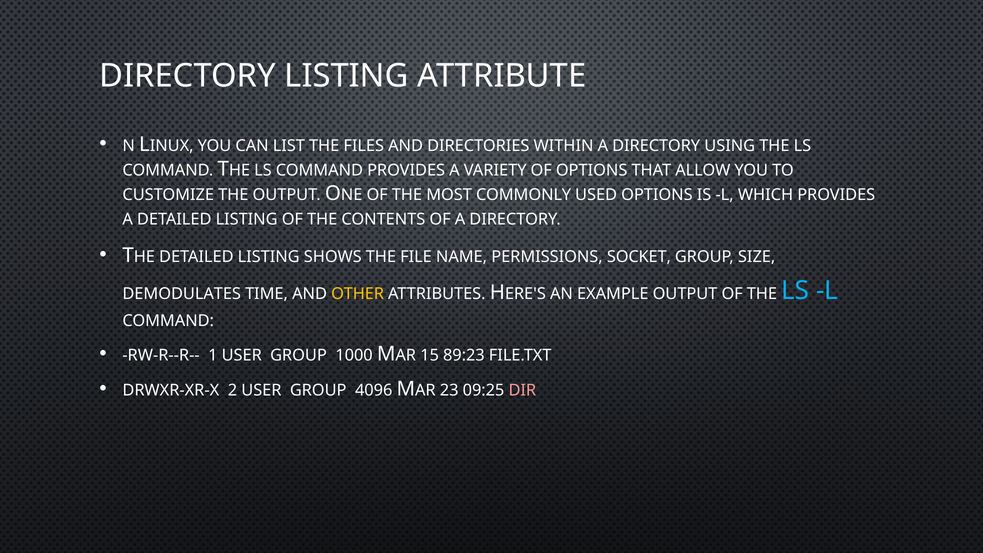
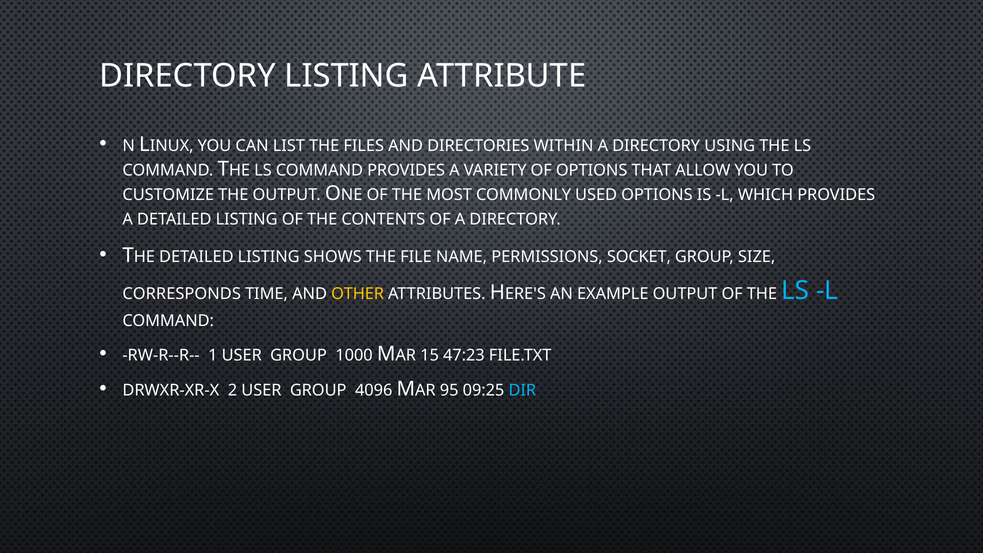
DEMODULATES: DEMODULATES -> CORRESPONDS
89:23: 89:23 -> 47:23
23: 23 -> 95
DIR colour: pink -> light blue
